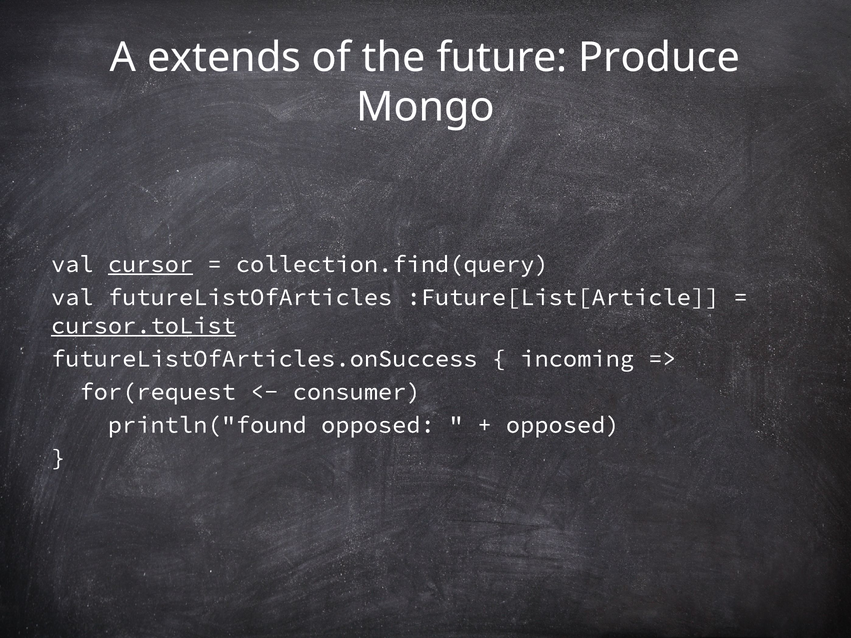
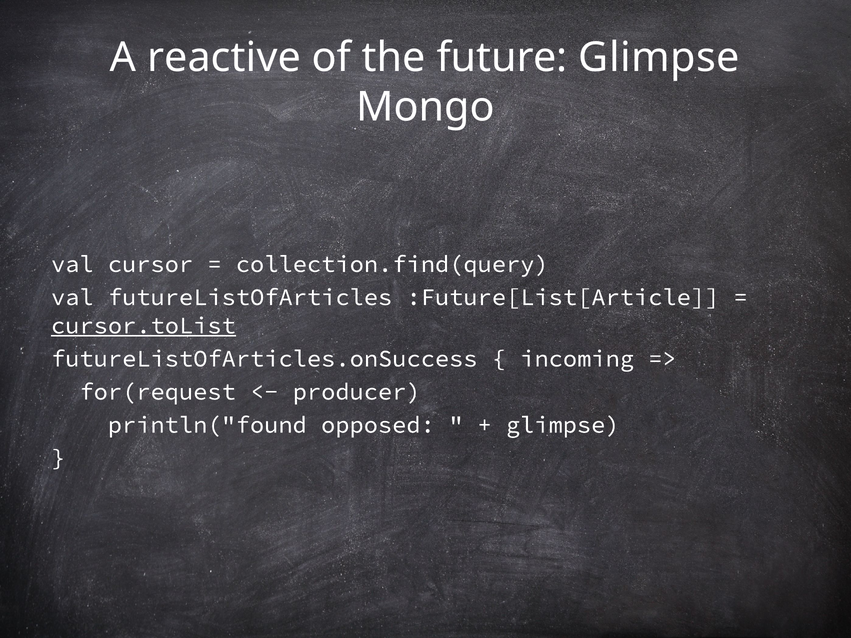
extends: extends -> reactive
future Produce: Produce -> Glimpse
cursor underline: present -> none
consumer: consumer -> producer
opposed at (563, 425): opposed -> glimpse
